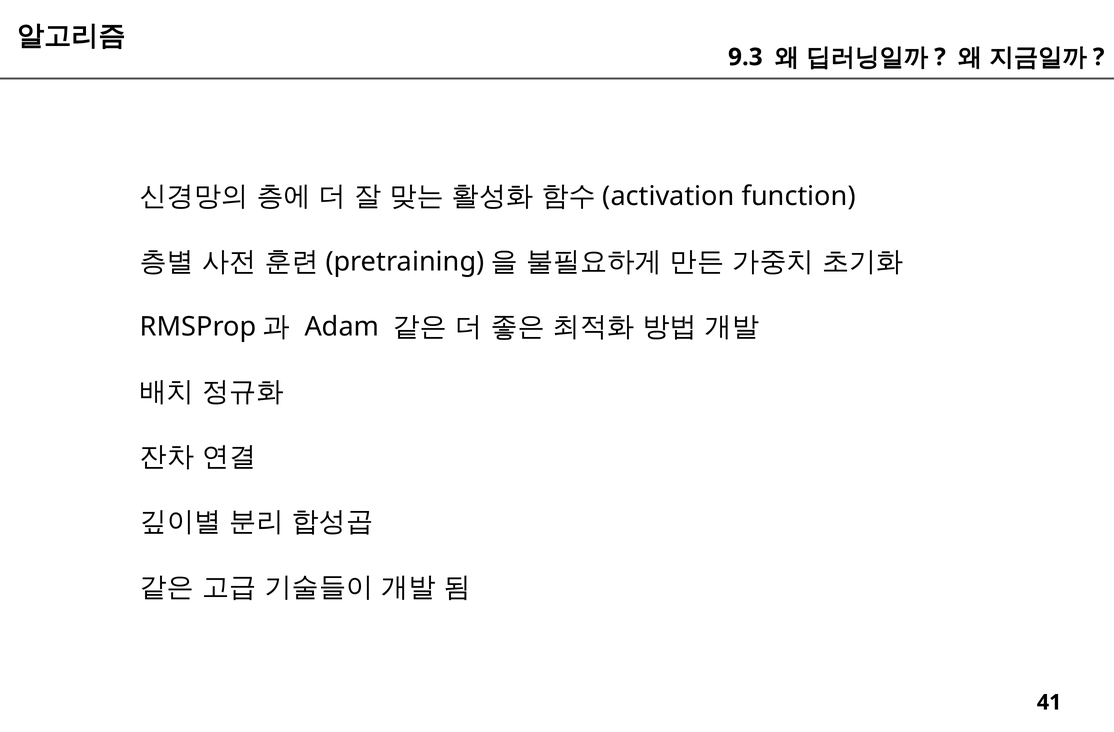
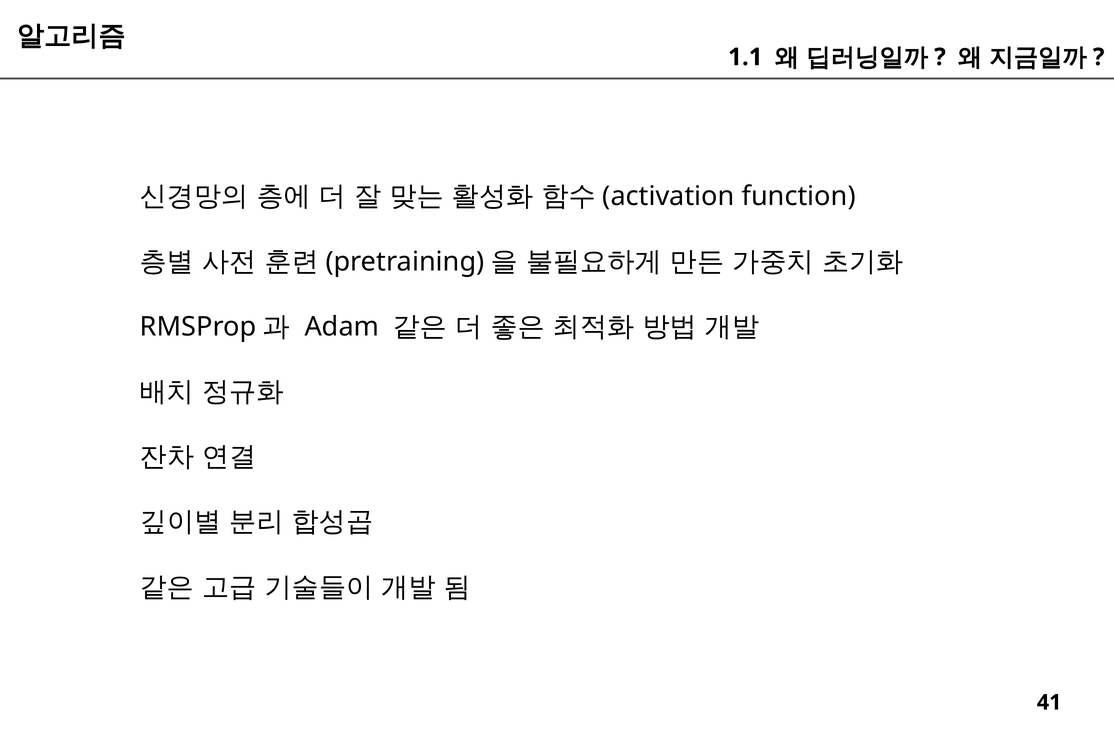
9.3: 9.3 -> 1.1
